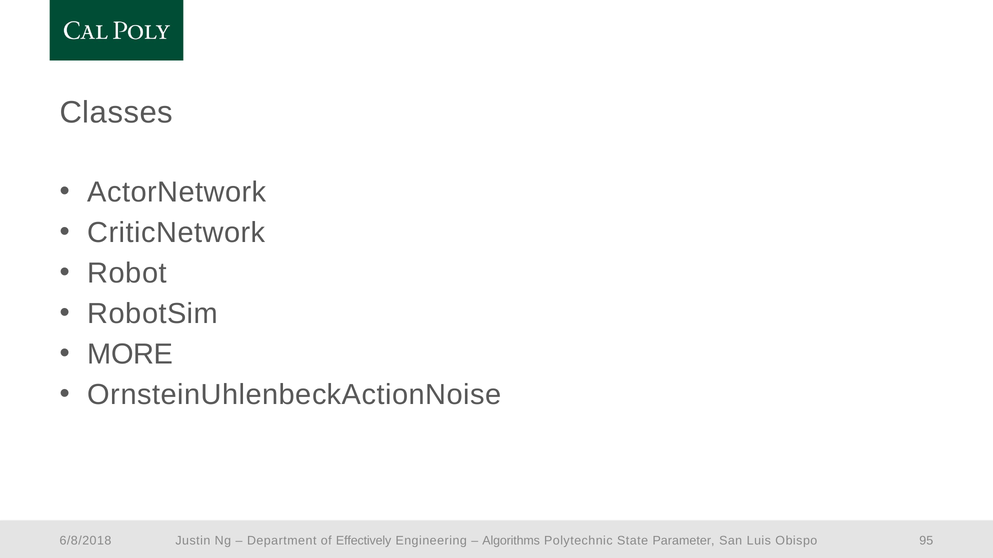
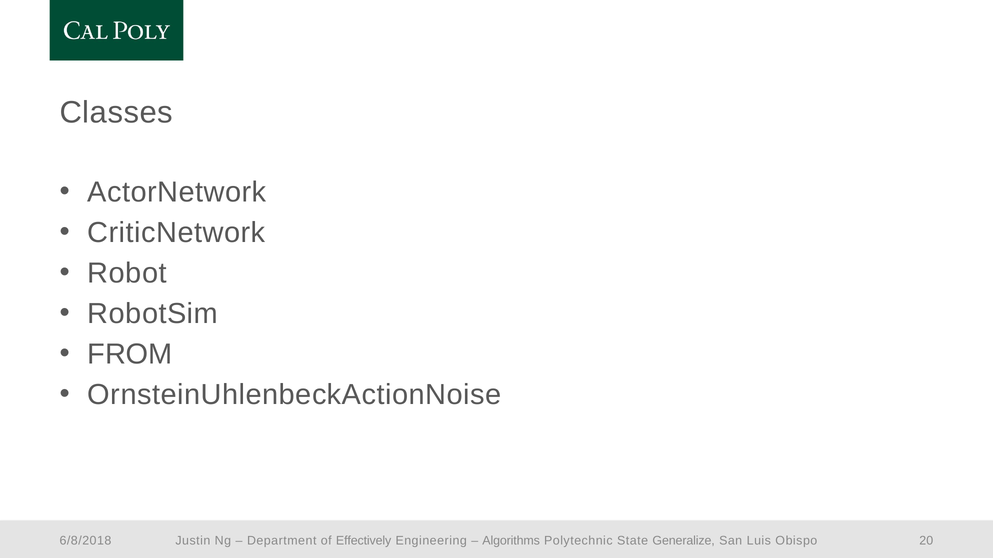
MORE: MORE -> FROM
Parameter: Parameter -> Generalize
95: 95 -> 20
